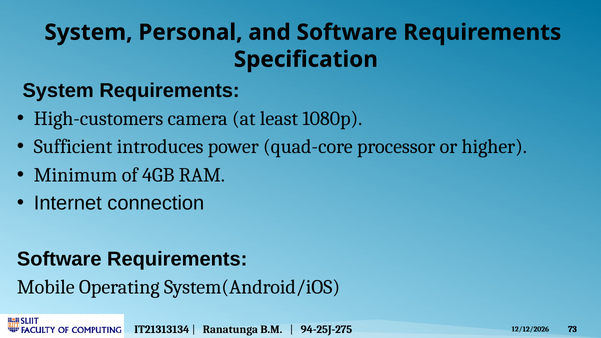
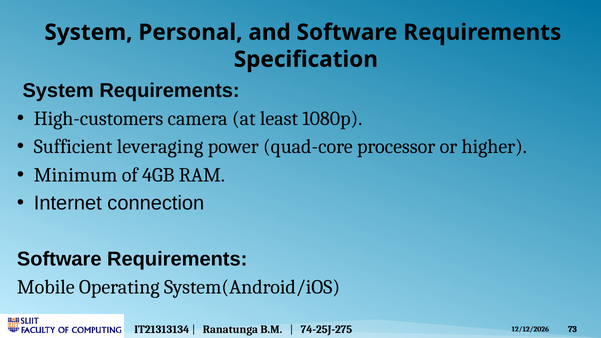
introduces: introduces -> leveraging
94-25J-275: 94-25J-275 -> 74-25J-275
